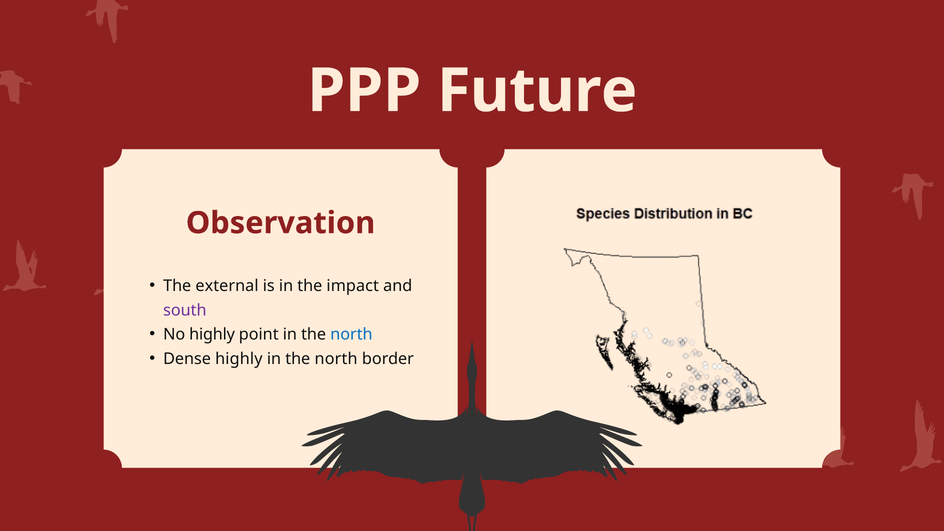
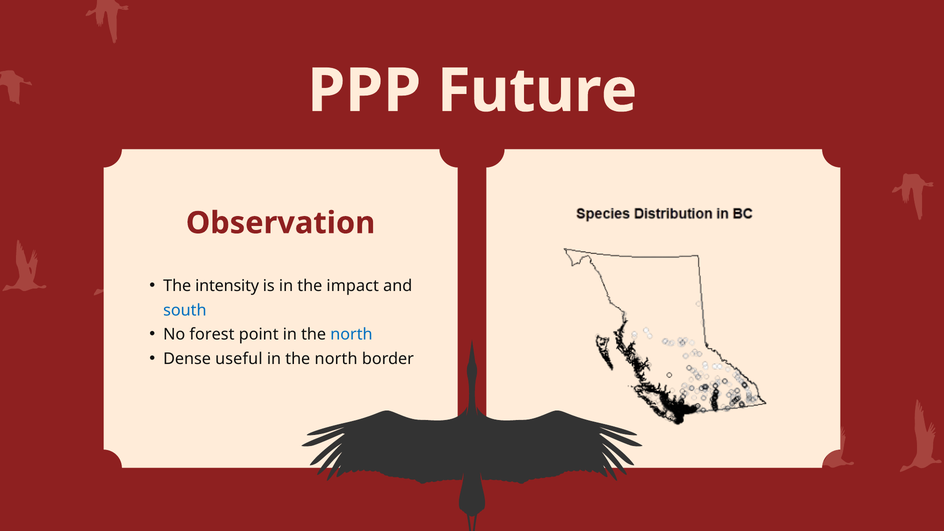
external: external -> intensity
south colour: purple -> blue
No highly: highly -> forest
Dense highly: highly -> useful
